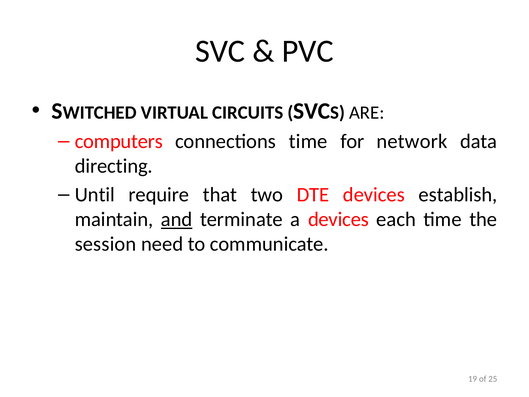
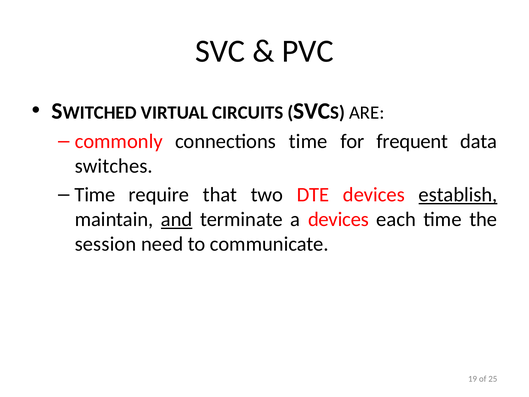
computers: computers -> commonly
network: network -> frequent
directing: directing -> switches
Until at (95, 195): Until -> Time
establish underline: none -> present
